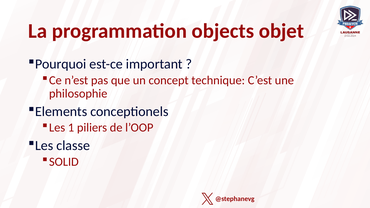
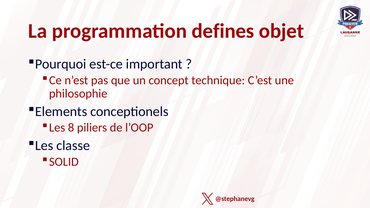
objects: objects -> defines
1: 1 -> 8
